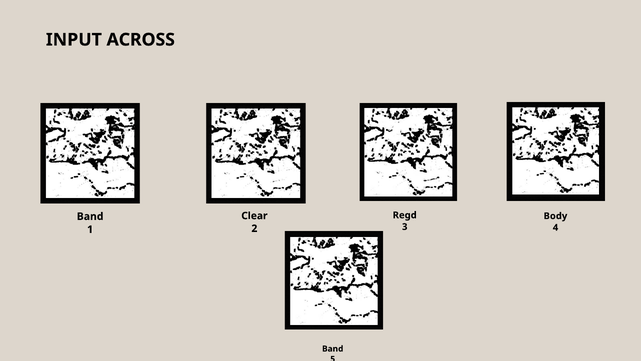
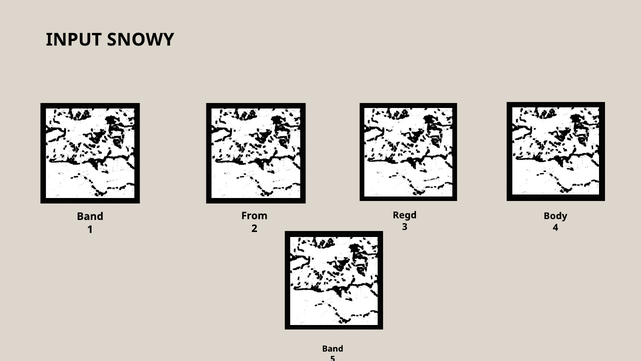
ACROSS: ACROSS -> SNOWY
Clear: Clear -> From
